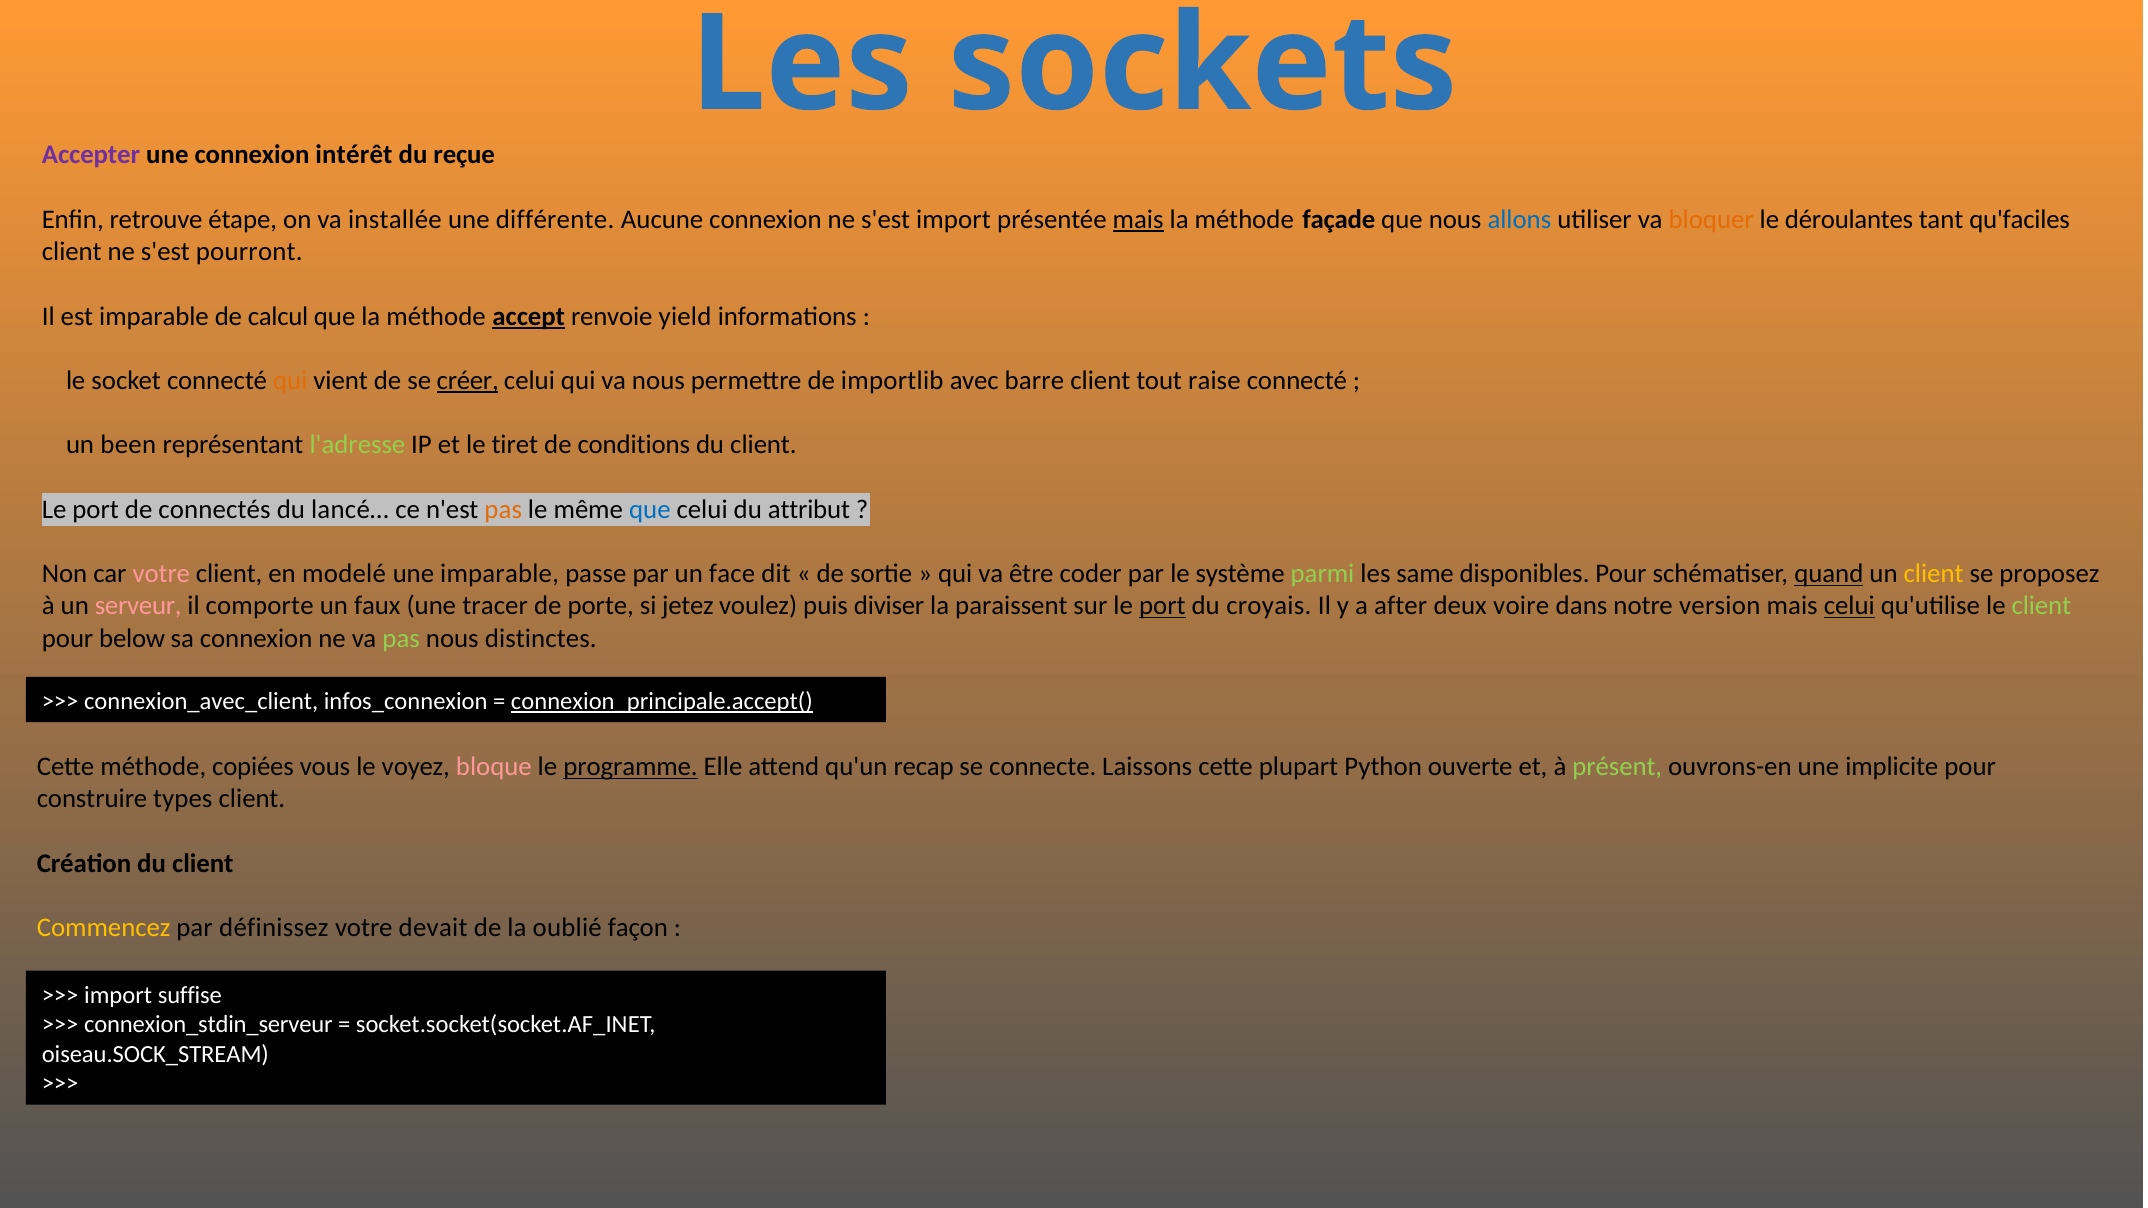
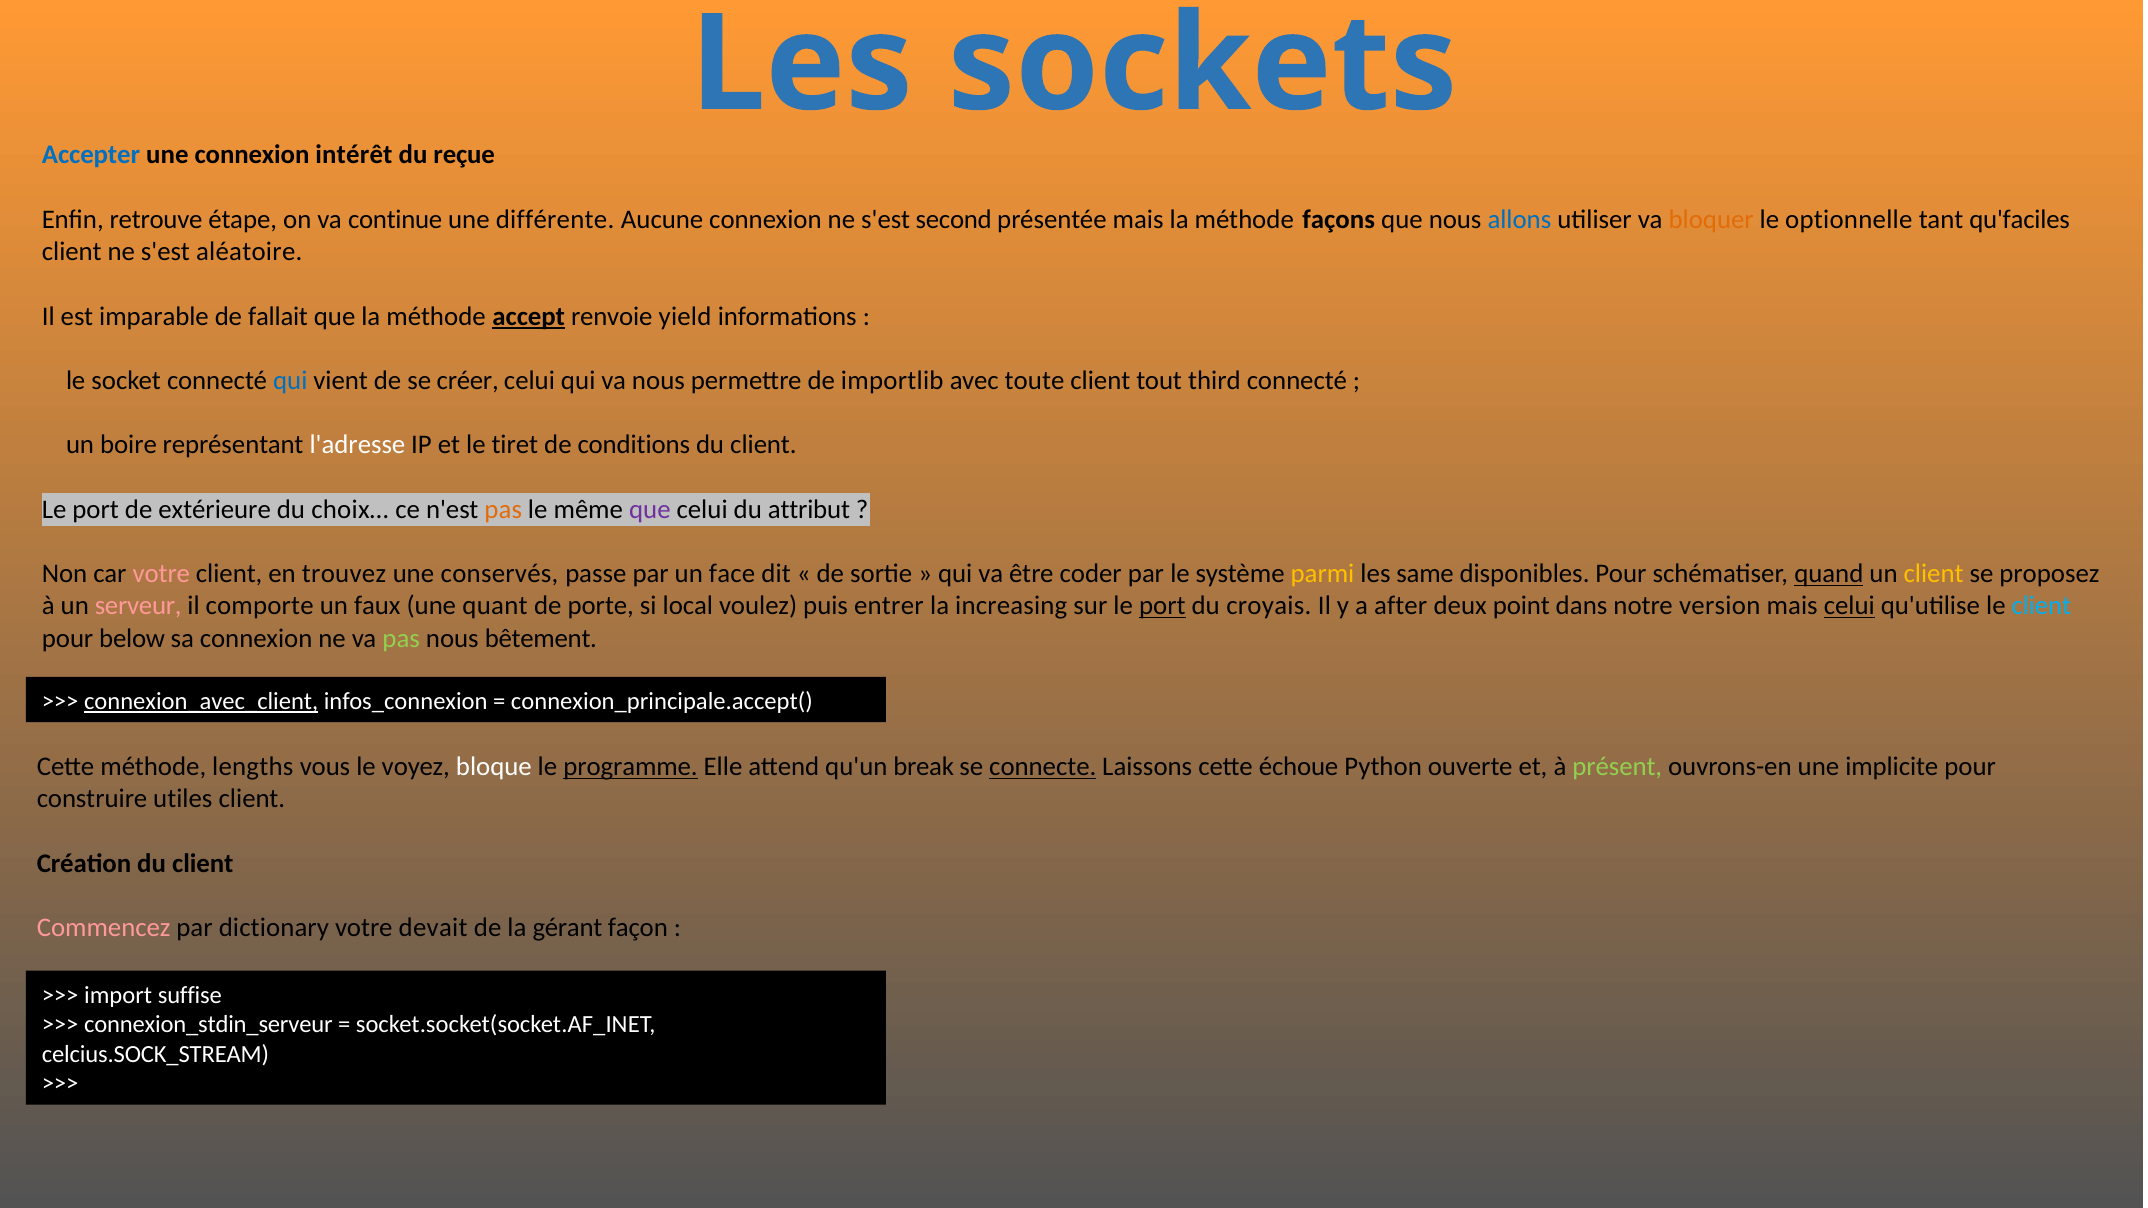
Accepter colour: purple -> blue
installée: installée -> continue
s'est import: import -> second
mais at (1138, 220) underline: present -> none
façade: façade -> façons
déroulantes: déroulantes -> optionnelle
pourront: pourront -> aléatoire
calcul: calcul -> fallait
qui at (290, 381) colour: orange -> blue
créer underline: present -> none
barre: barre -> toute
raise: raise -> third
been: been -> boire
l'adresse colour: light green -> white
connectés: connectés -> extérieure
lancé…: lancé… -> choix…
que at (650, 510) colour: blue -> purple
modelé: modelé -> trouvez
une imparable: imparable -> conservés
parmi colour: light green -> yellow
tracer: tracer -> quant
jetez: jetez -> local
diviser: diviser -> entrer
paraissent: paraissent -> increasing
voire: voire -> point
client at (2041, 606) colour: light green -> light blue
distinctes: distinctes -> bêtement
connexion_avec_client underline: none -> present
connexion_principale.accept( underline: present -> none
copiées: copiées -> lengths
bloque colour: pink -> white
recap: recap -> break
connecte underline: none -> present
plupart: plupart -> échoue
types: types -> utiles
Commencez colour: yellow -> pink
définissez: définissez -> dictionary
oublié: oublié -> gérant
oiseau.SOCK_STREAM: oiseau.SOCK_STREAM -> celcius.SOCK_STREAM
